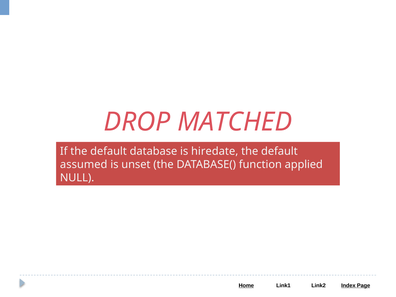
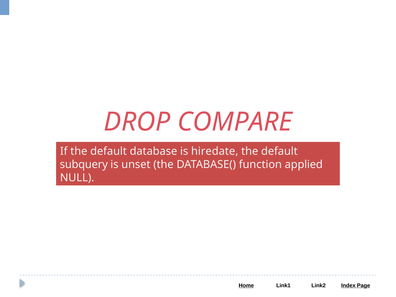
MATCHED: MATCHED -> COMPARE
assumed: assumed -> subquery
